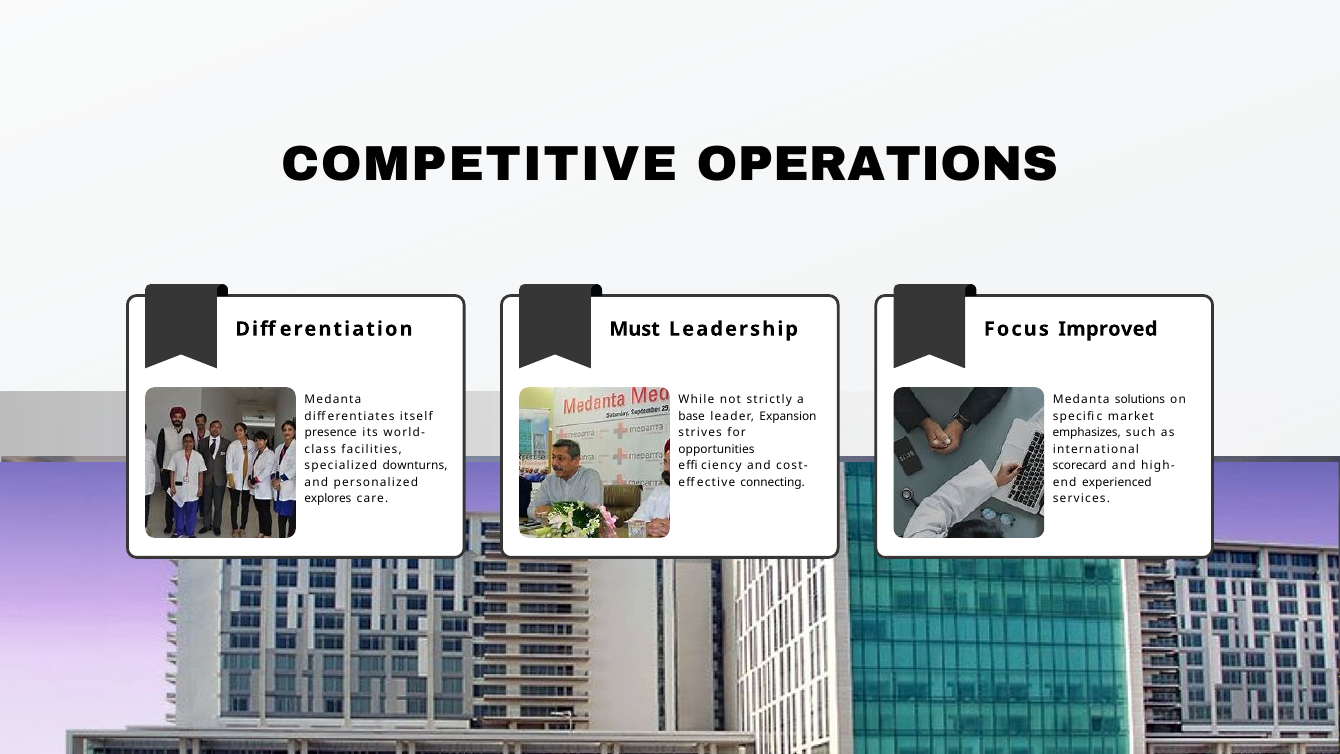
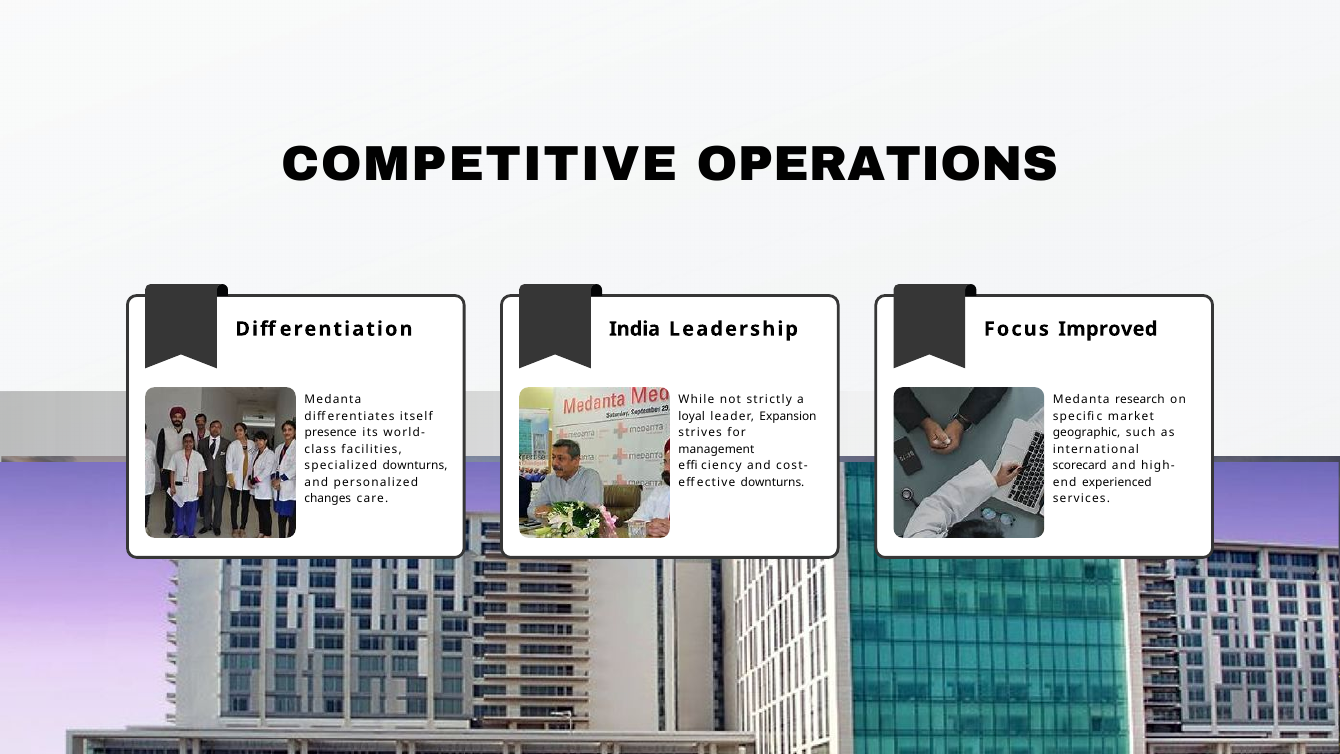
Must: Must -> India
solutions: solutions -> research
base: base -> loyal
emphasizes: emphasizes -> geographic
opportunities: opportunities -> management
connecting at (773, 482): connecting -> downturns
explores: explores -> changes
